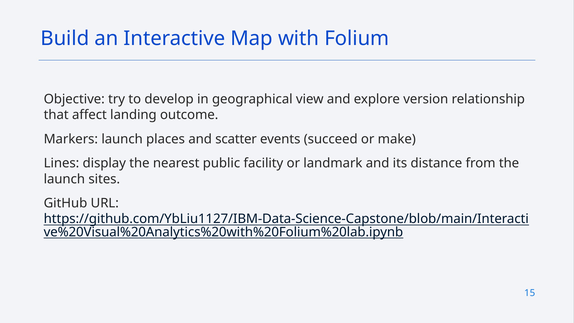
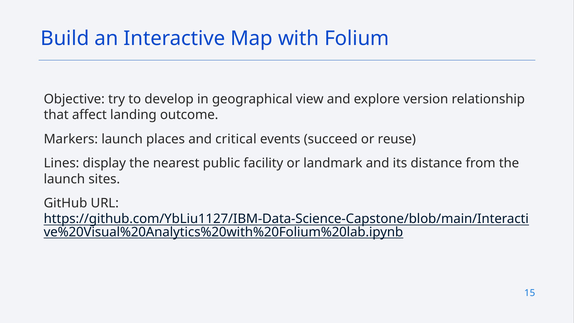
scatter: scatter -> critical
make: make -> reuse
